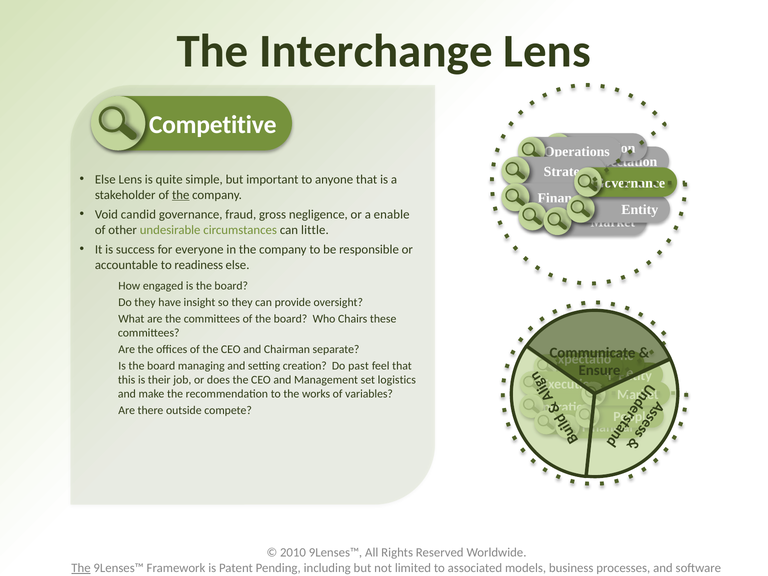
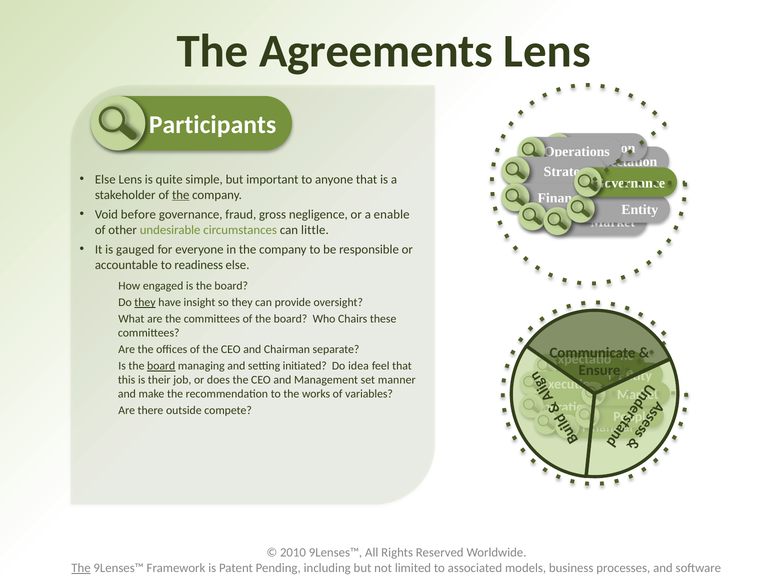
Interchange: Interchange -> Agreements
Competitive: Competitive -> Participants
candid: candid -> before
success: success -> gauged
they at (145, 303) underline: none -> present
board at (161, 366) underline: none -> present
creation: creation -> initiated
past: past -> idea
logistics: logistics -> manner
